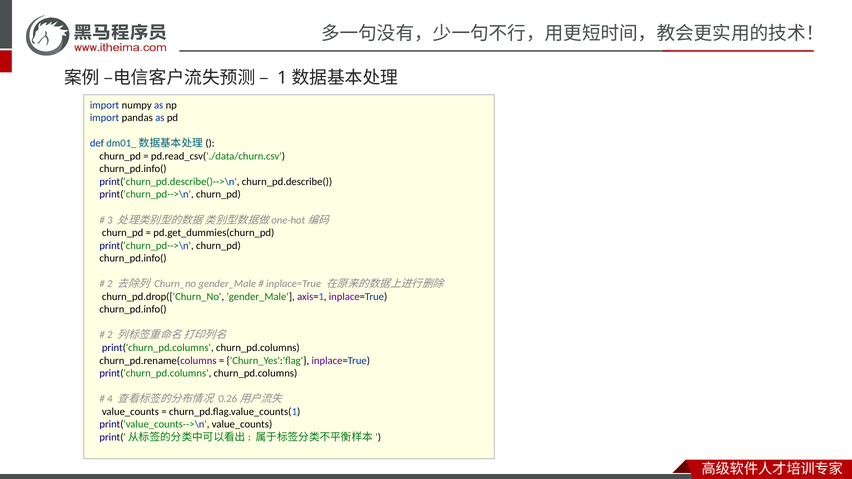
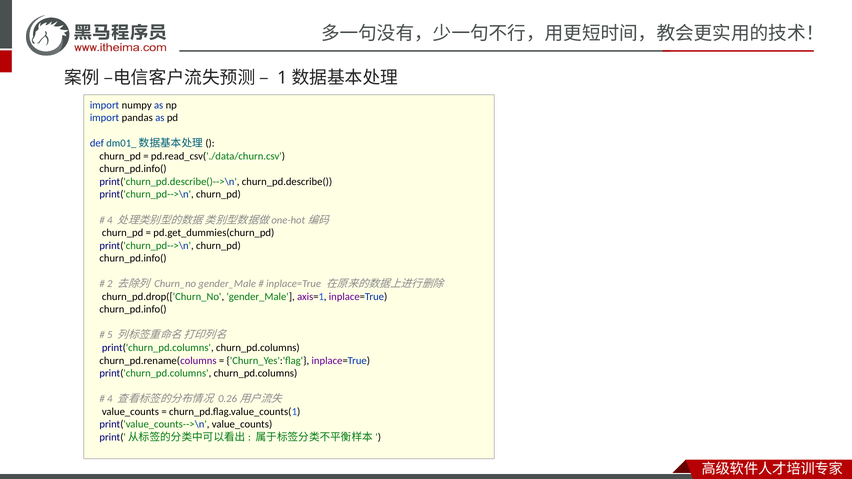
3 at (110, 220): 3 -> 4
2 at (110, 335): 2 -> 5
